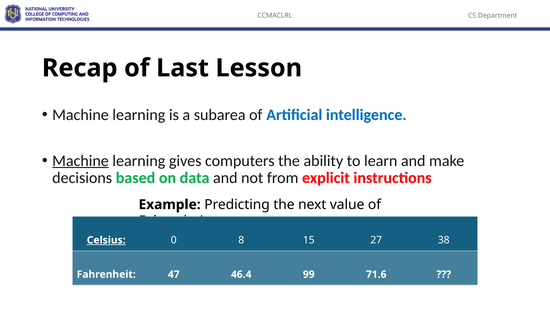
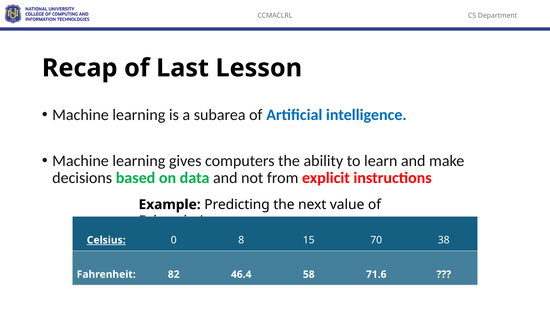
Machine at (81, 161) underline: present -> none
27: 27 -> 70
47: 47 -> 82
99: 99 -> 58
